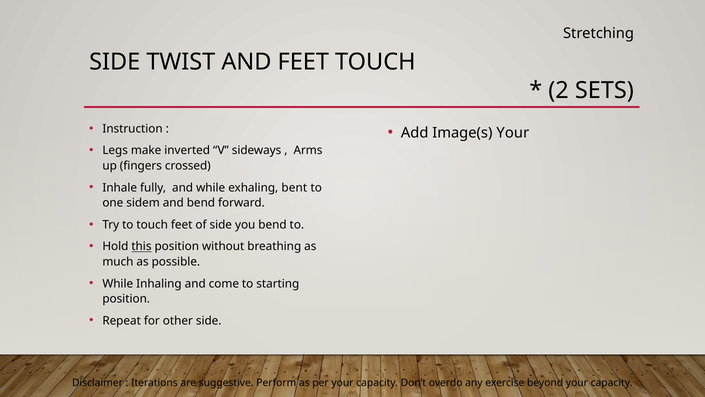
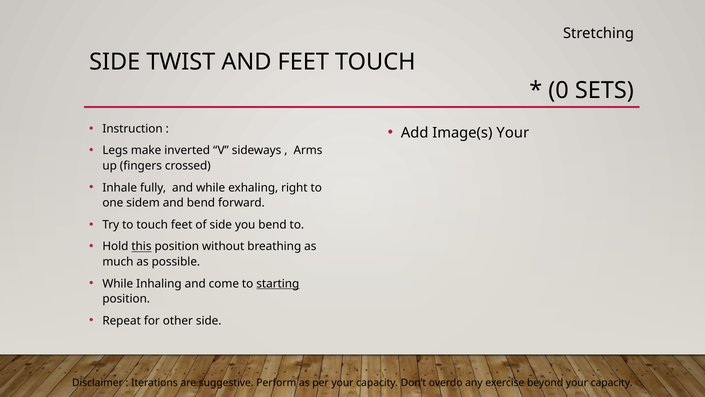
2: 2 -> 0
bent: bent -> right
starting underline: none -> present
